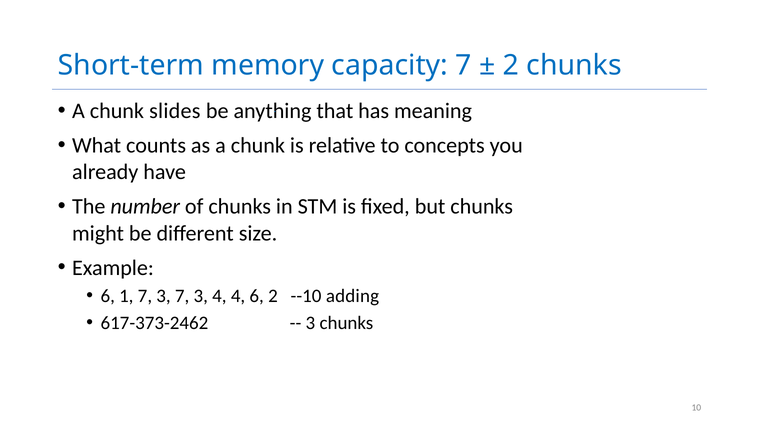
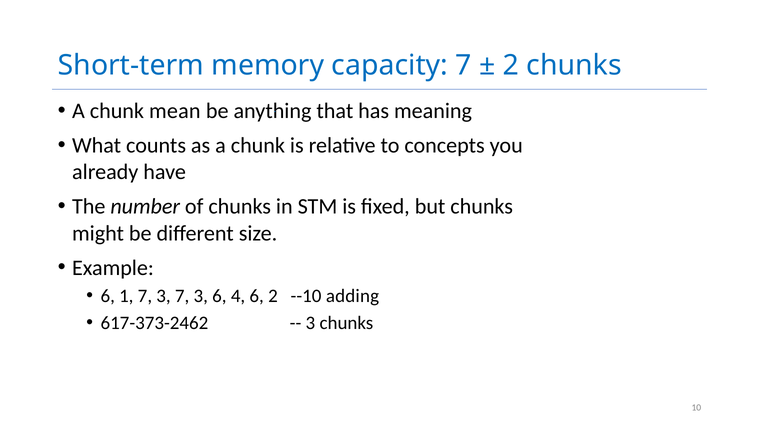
slides: slides -> mean
3 4: 4 -> 6
